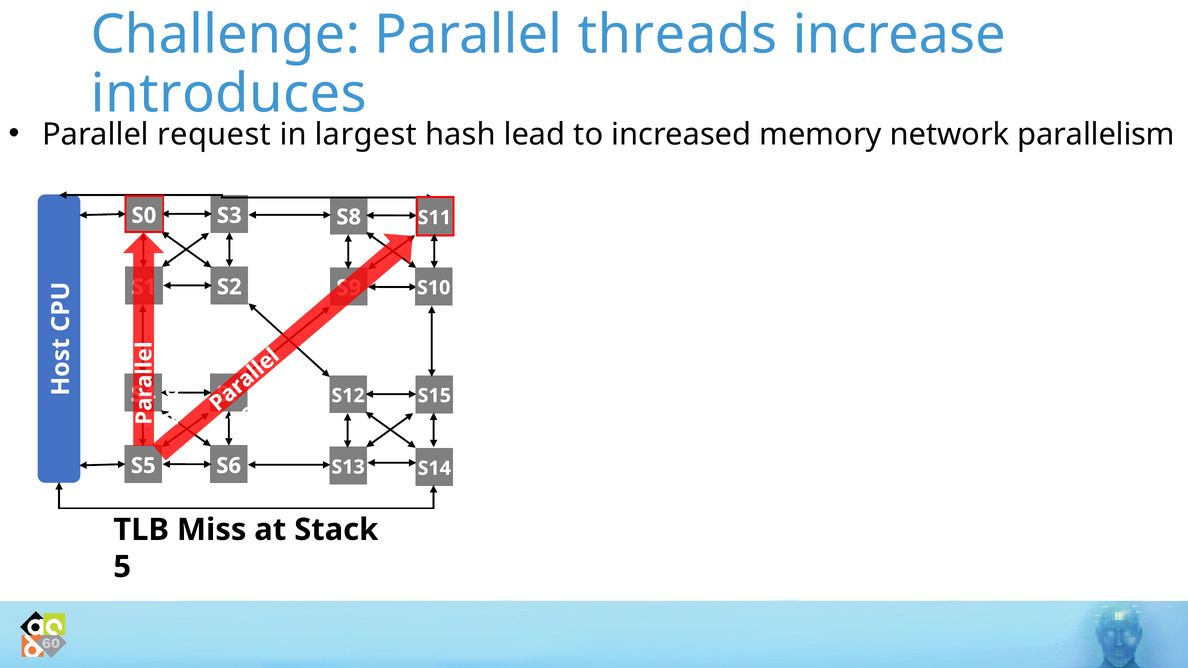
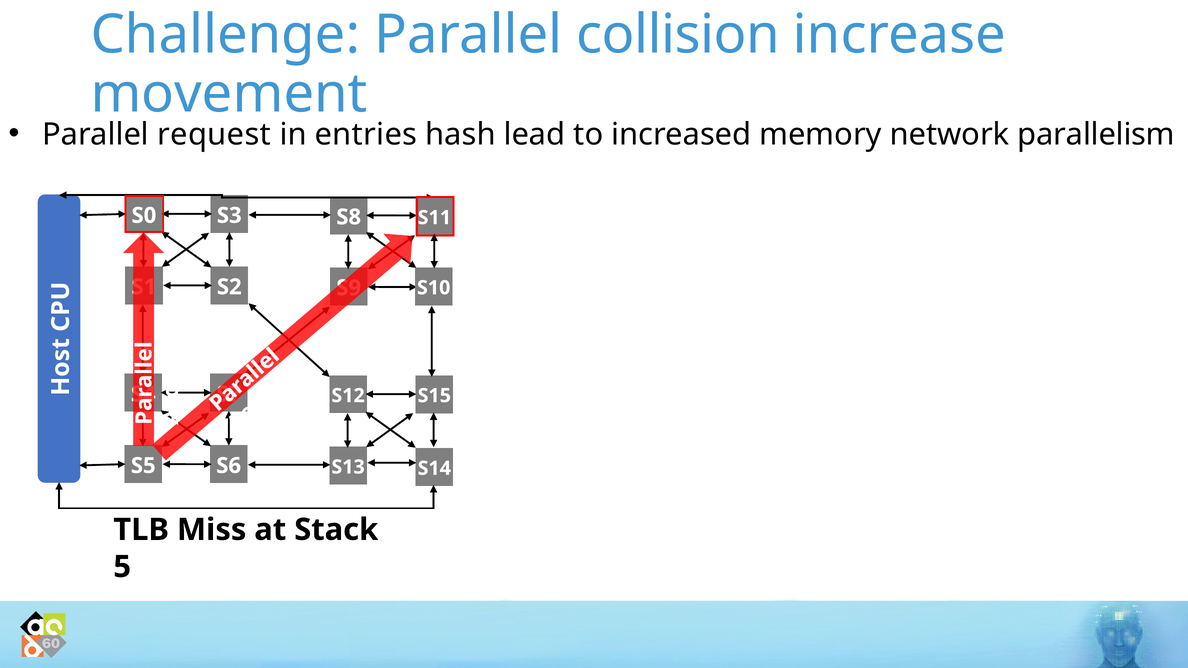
threads: threads -> collision
introduces: introduces -> movement
largest: largest -> entries
